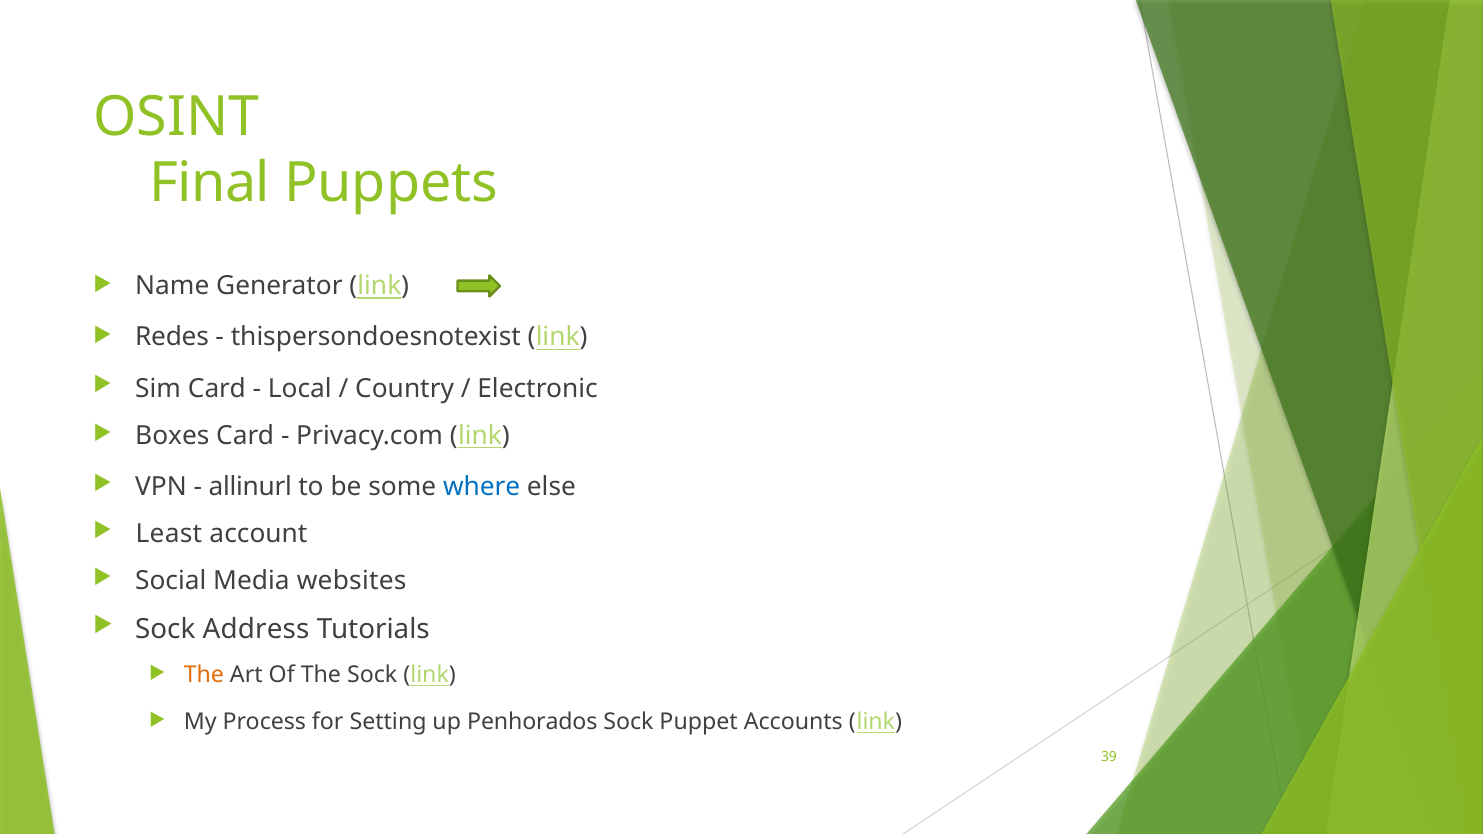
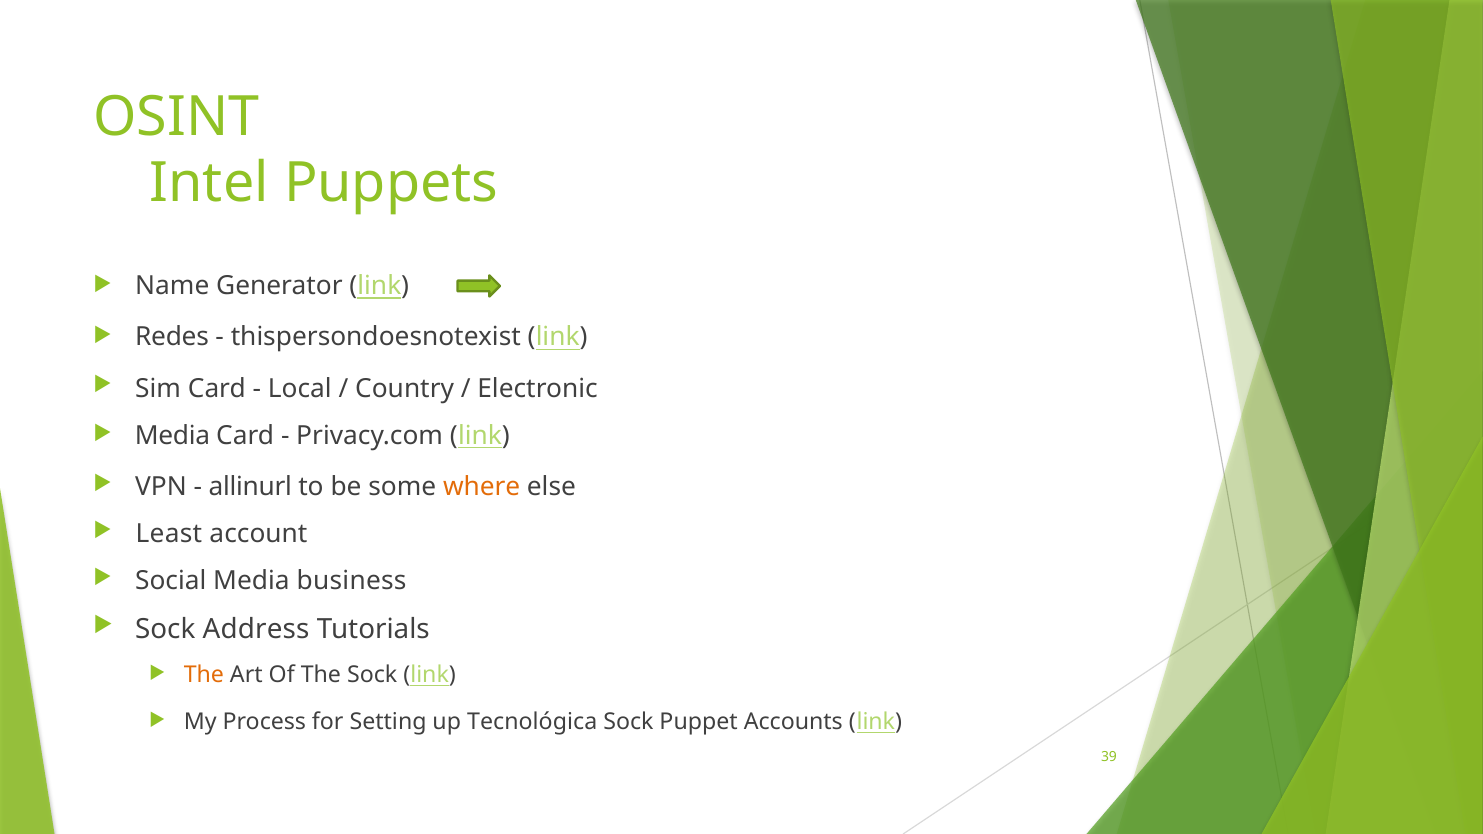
Final: Final -> Intel
Boxes at (172, 436): Boxes -> Media
where colour: blue -> orange
websites: websites -> business
Penhorados: Penhorados -> Tecnológica
